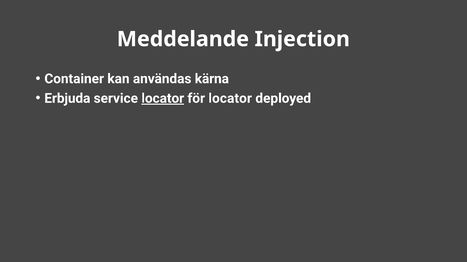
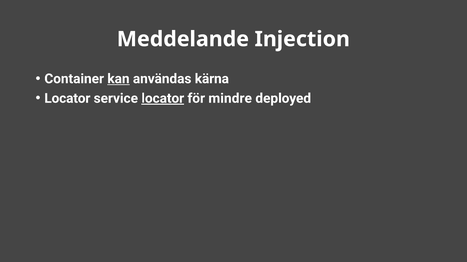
kan underline: none -> present
Erbjuda at (67, 99): Erbjuda -> Locator
för locator: locator -> mindre
